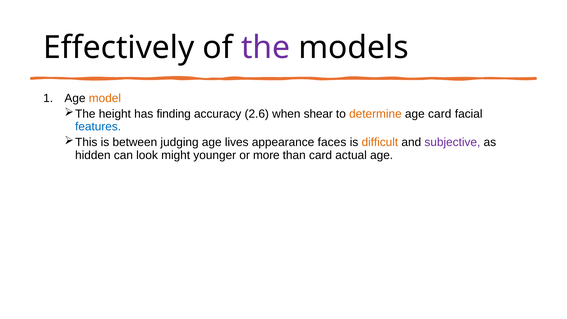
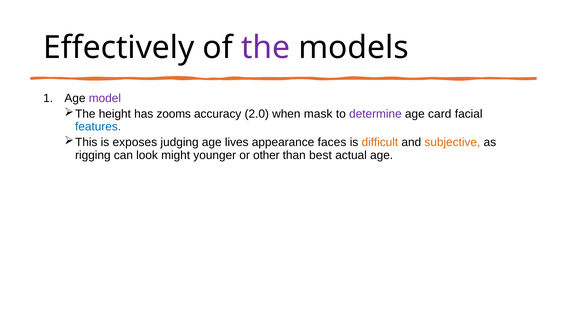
model colour: orange -> purple
finding: finding -> zooms
2.6: 2.6 -> 2.0
shear: shear -> mask
determine colour: orange -> purple
between: between -> exposes
subjective colour: purple -> orange
hidden: hidden -> rigging
more: more -> other
than card: card -> best
